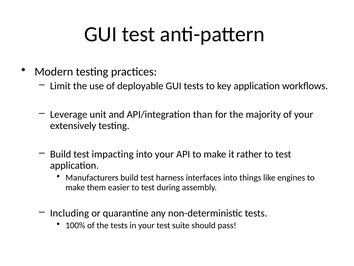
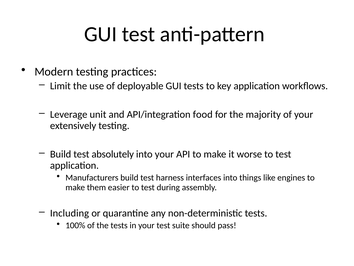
than: than -> food
impacting: impacting -> absolutely
rather: rather -> worse
